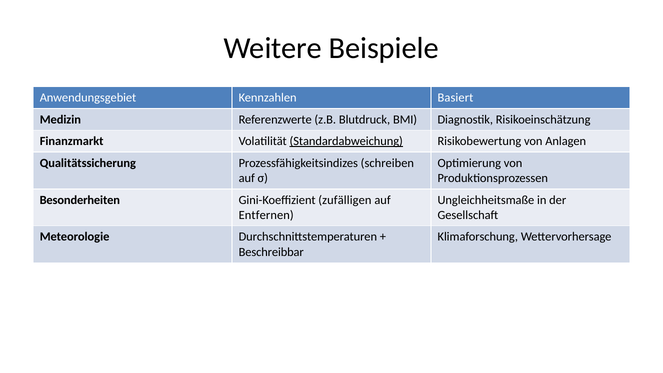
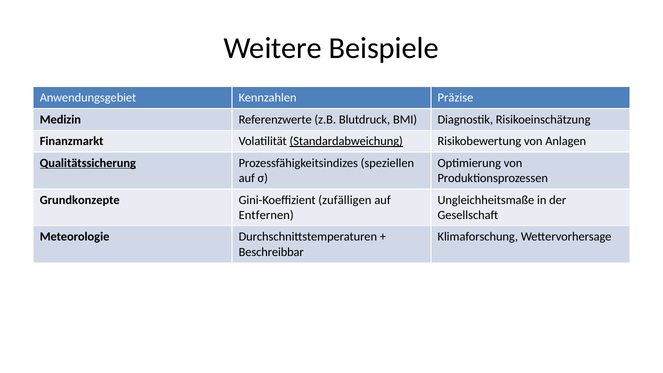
Basiert: Basiert -> Präzise
Qualitätssicherung underline: none -> present
schreiben: schreiben -> speziellen
Besonderheiten: Besonderheiten -> Grundkonzepte
